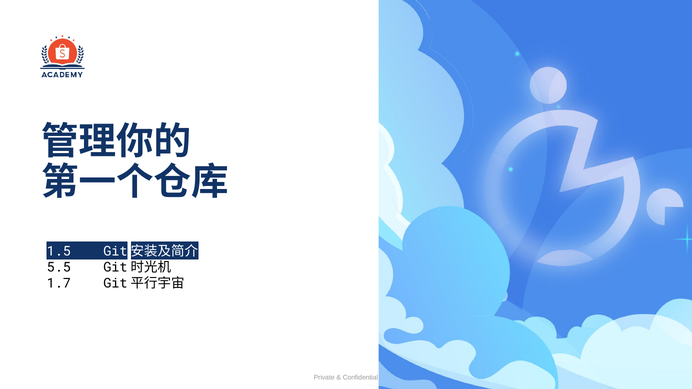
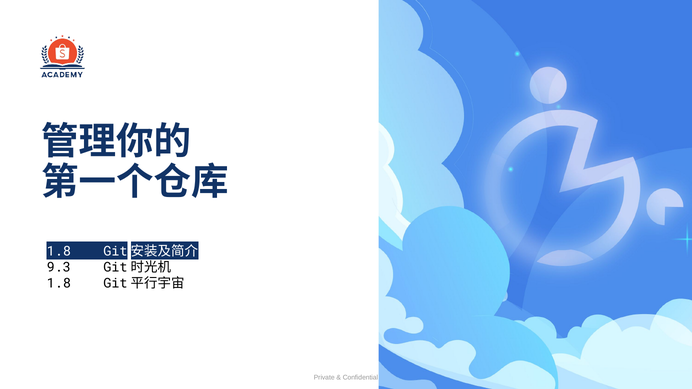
1.5 at (59, 251): 1.5 -> 1.8
5.5: 5.5 -> 9.3
1.7 at (59, 284): 1.7 -> 1.8
